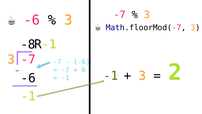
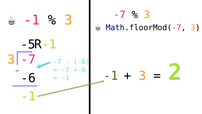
-6 at (32, 20): -6 -> -1
-8: -8 -> -5
